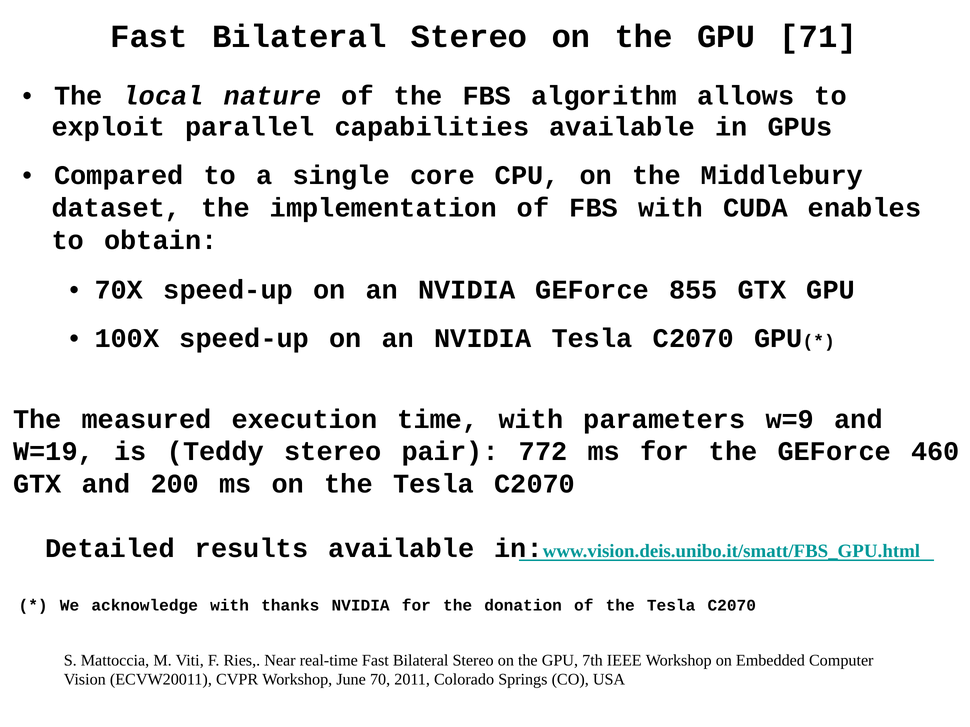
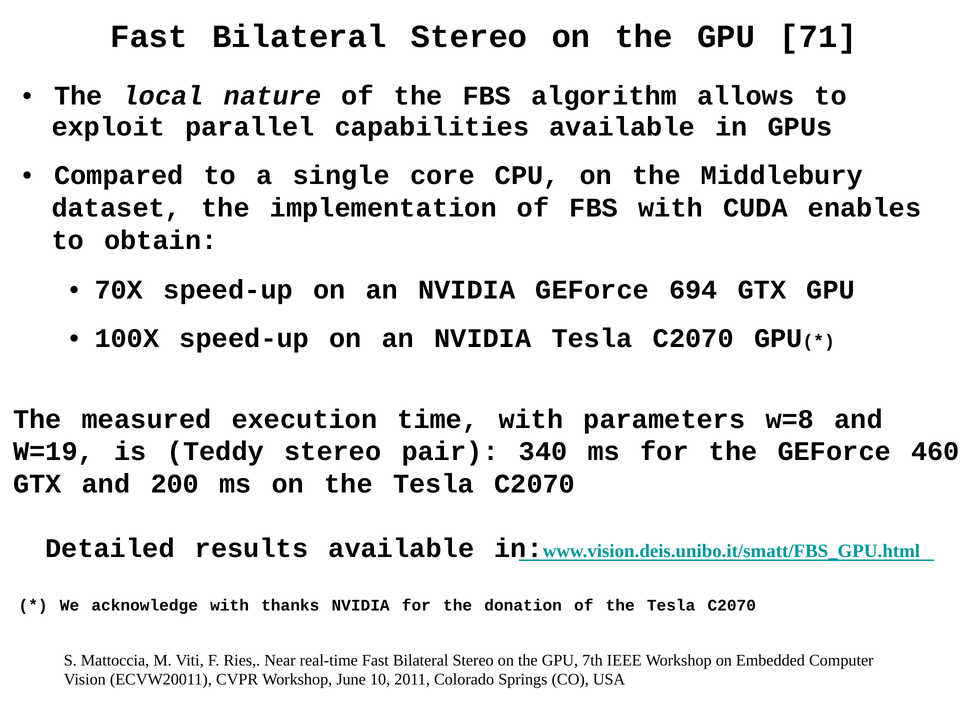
855: 855 -> 694
w=9: w=9 -> w=8
772: 772 -> 340
70: 70 -> 10
